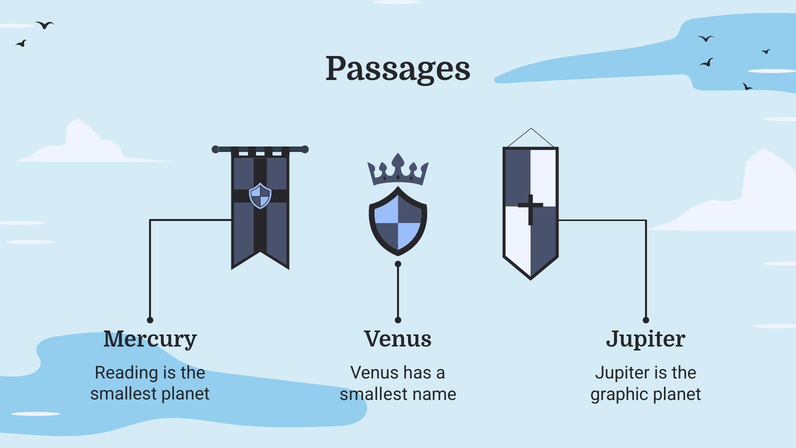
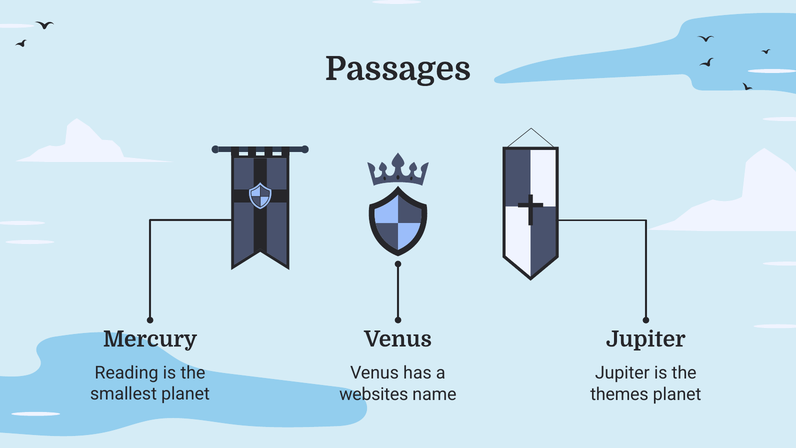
smallest at (374, 394): smallest -> websites
graphic: graphic -> themes
